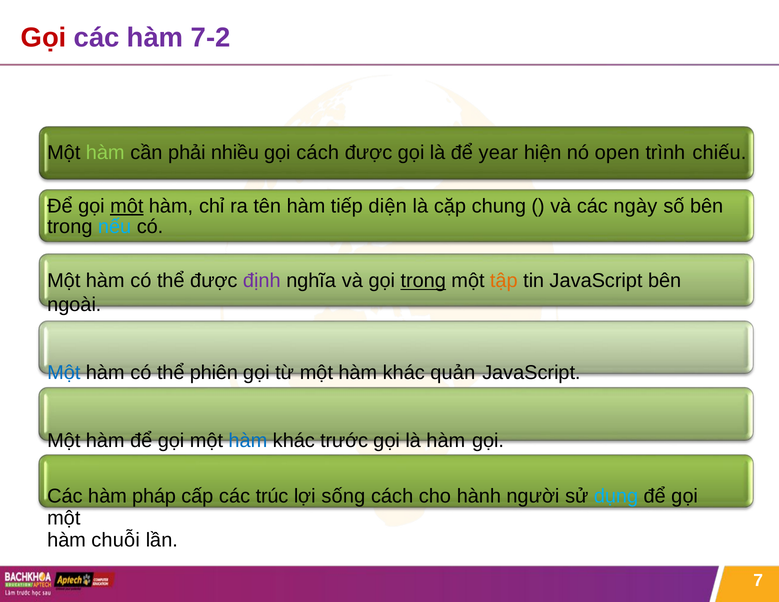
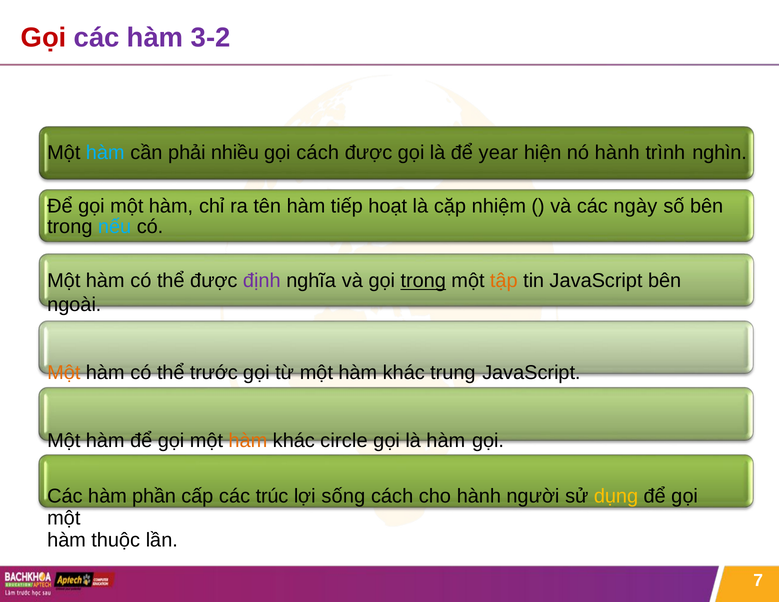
7-2: 7-2 -> 3-2
hàm at (105, 153) colour: light green -> light blue
nó open: open -> hành
chiếu: chiếu -> nghìn
một at (127, 206) underline: present -> none
diện: diện -> hoạt
chung: chung -> nhiệm
Một at (64, 373) colour: blue -> orange
phiên: phiên -> trước
quản: quản -> trung
hàm at (248, 440) colour: blue -> orange
trước: trước -> circle
pháp: pháp -> phần
dụng colour: light blue -> yellow
chuỗi: chuỗi -> thuộc
